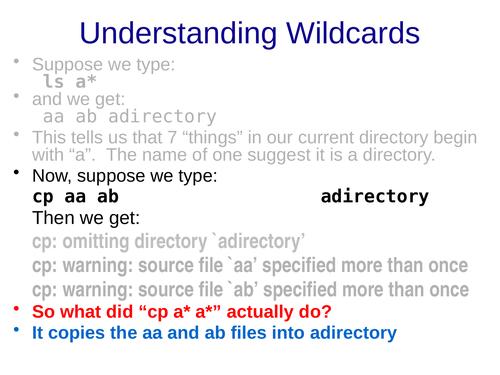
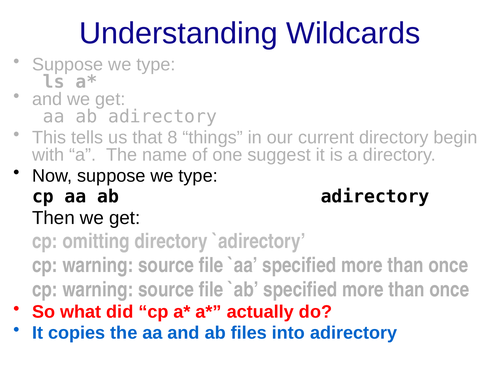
7: 7 -> 8
